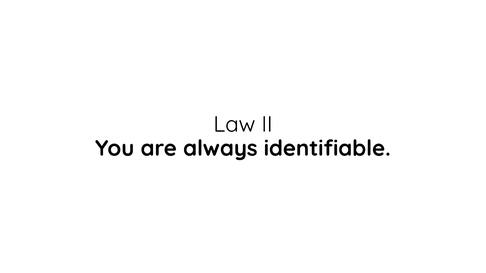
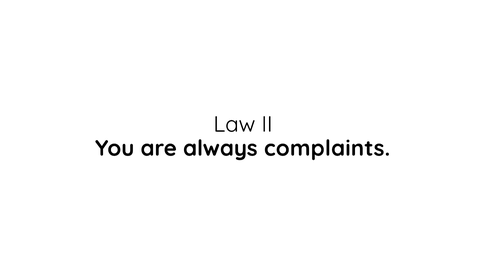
identifiable: identifiable -> complaints
